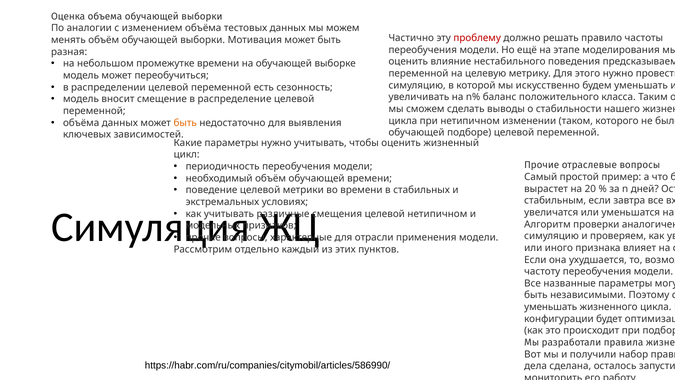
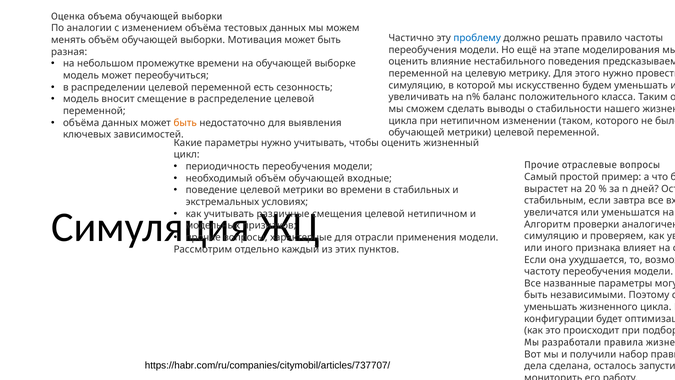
проблему colour: red -> blue
обучающей подборе: подборе -> метрики
обучающей времени: времени -> входные
https://habr.com/ru/companies/citymobil/articles/586990/: https://habr.com/ru/companies/citymobil/articles/586990/ -> https://habr.com/ru/companies/citymobil/articles/737707/
